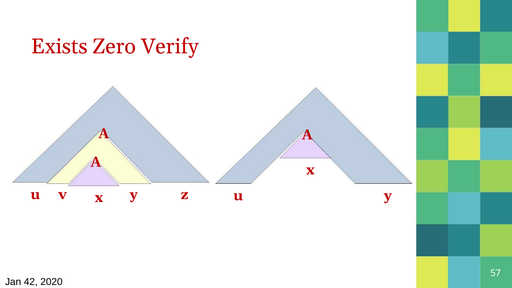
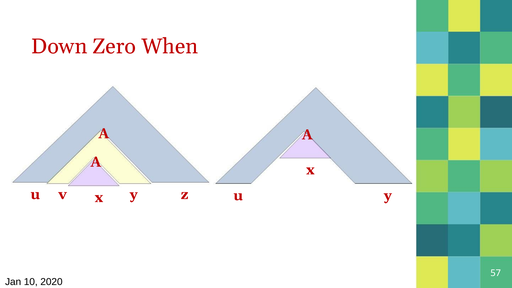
Exists: Exists -> Down
Verify: Verify -> When
42: 42 -> 10
